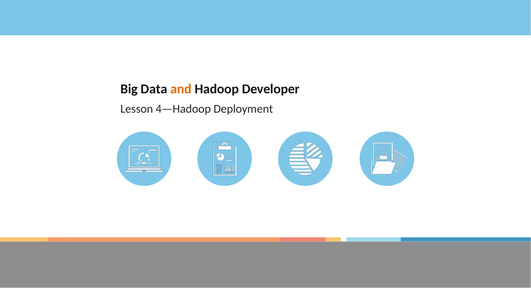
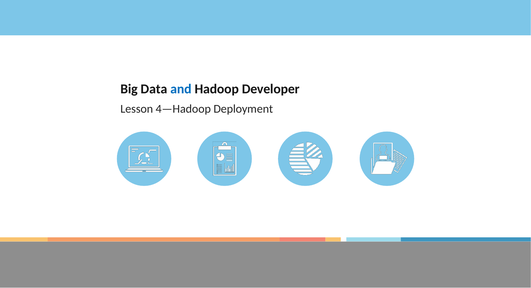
and colour: orange -> blue
